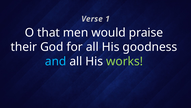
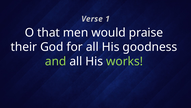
and colour: light blue -> light green
